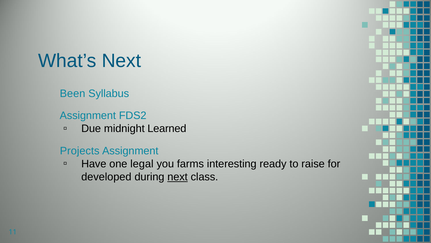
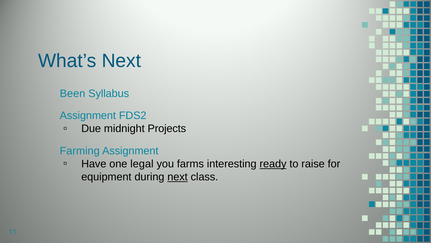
Learned: Learned -> Projects
Projects: Projects -> Farming
ready underline: none -> present
developed: developed -> equipment
